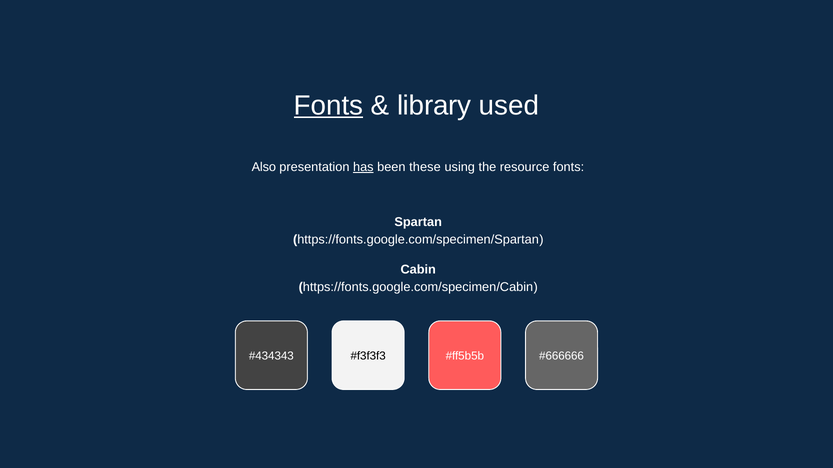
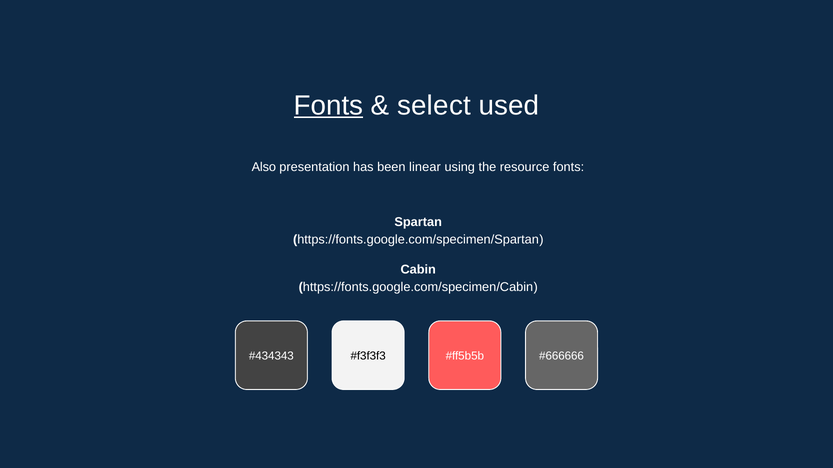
library: library -> select
has underline: present -> none
these: these -> linear
